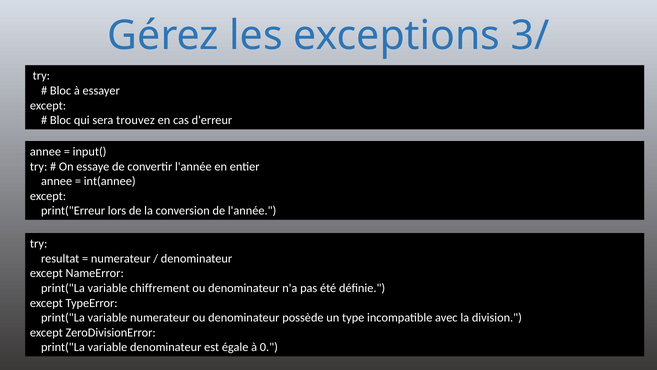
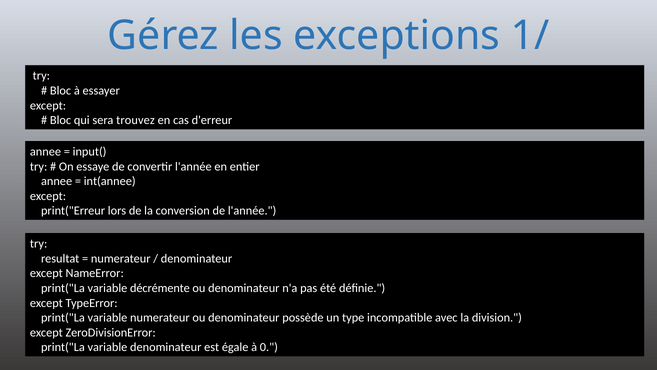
3/: 3/ -> 1/
chiffrement: chiffrement -> décrémente
